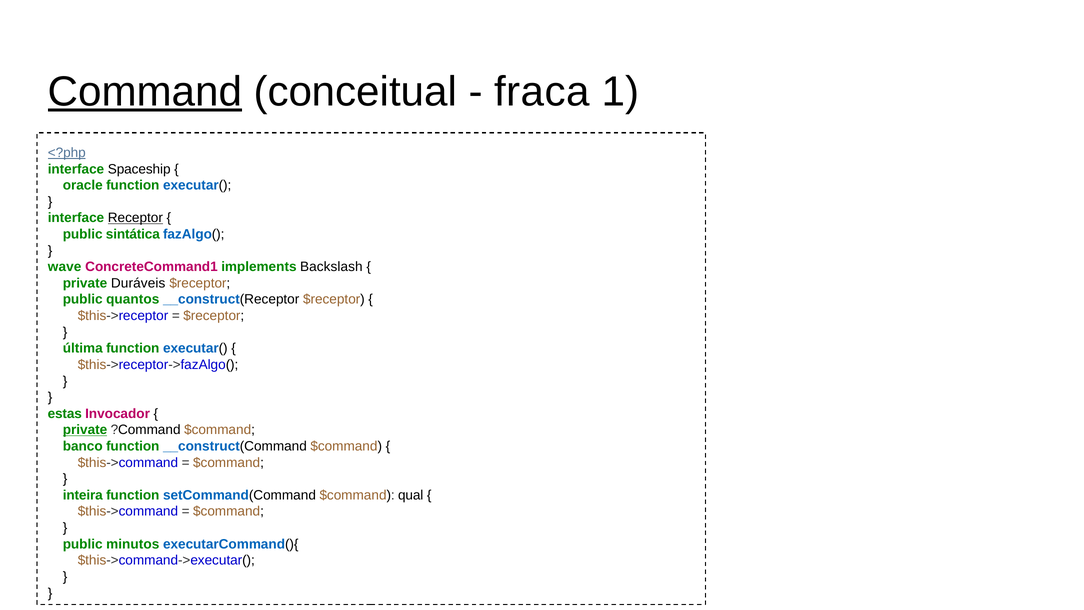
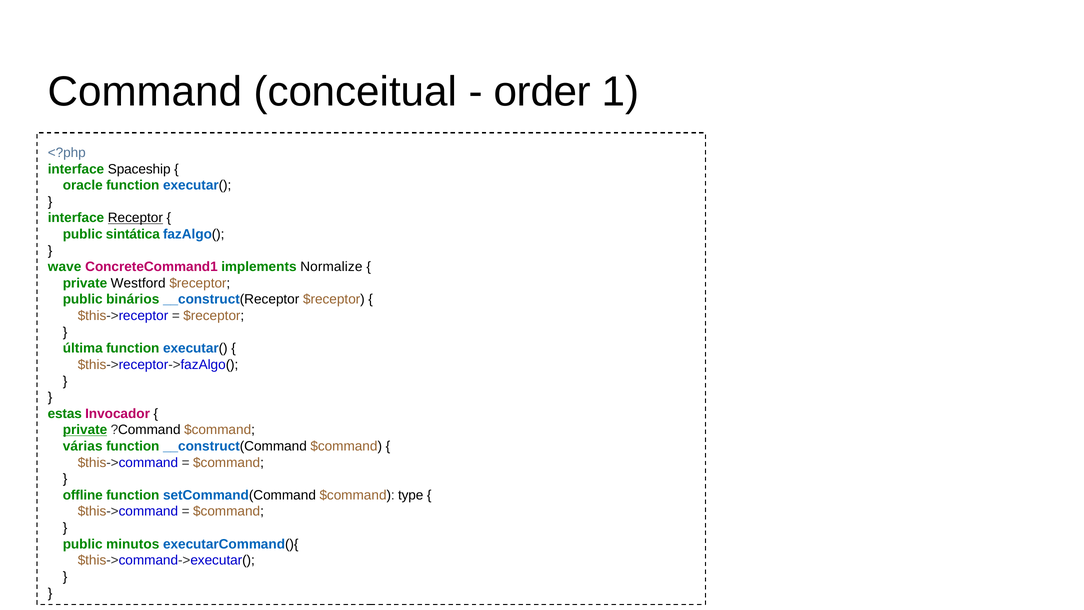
Command underline: present -> none
fraca: fraca -> order
<?php underline: present -> none
Backslash: Backslash -> Normalize
Duráveis: Duráveis -> Westford
quantos: quantos -> binários
banco: banco -> várias
inteira: inteira -> offline
qual: qual -> type
